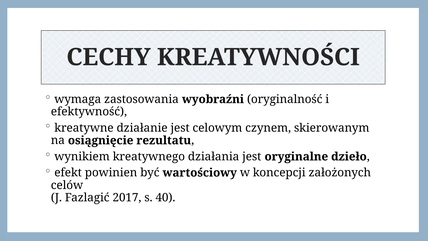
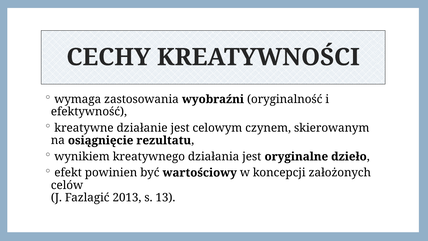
2017: 2017 -> 2013
40: 40 -> 13
